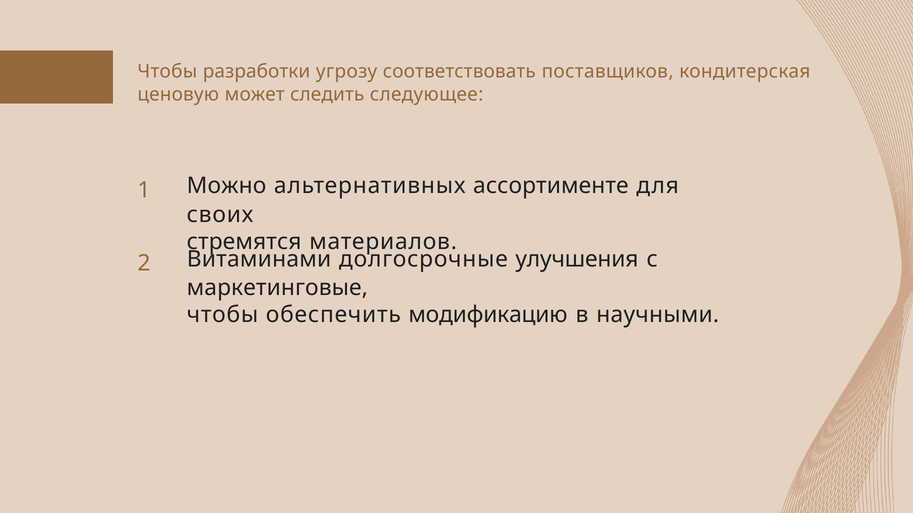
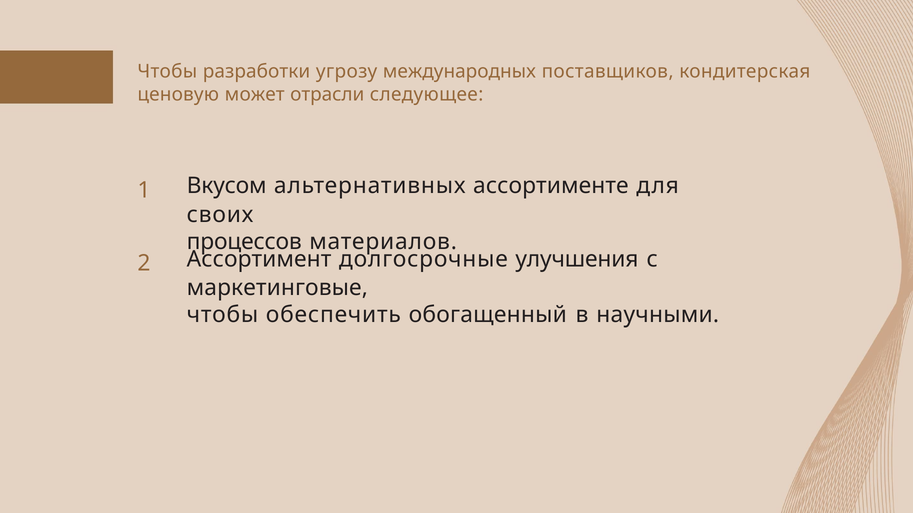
соответствовать: соответствовать -> международных
следить: следить -> отрасли
Можно: Можно -> Вкусом
стремятся: стремятся -> процессов
Витаминами: Витаминами -> Ассортимент
модификацию: модификацию -> обогащенный
